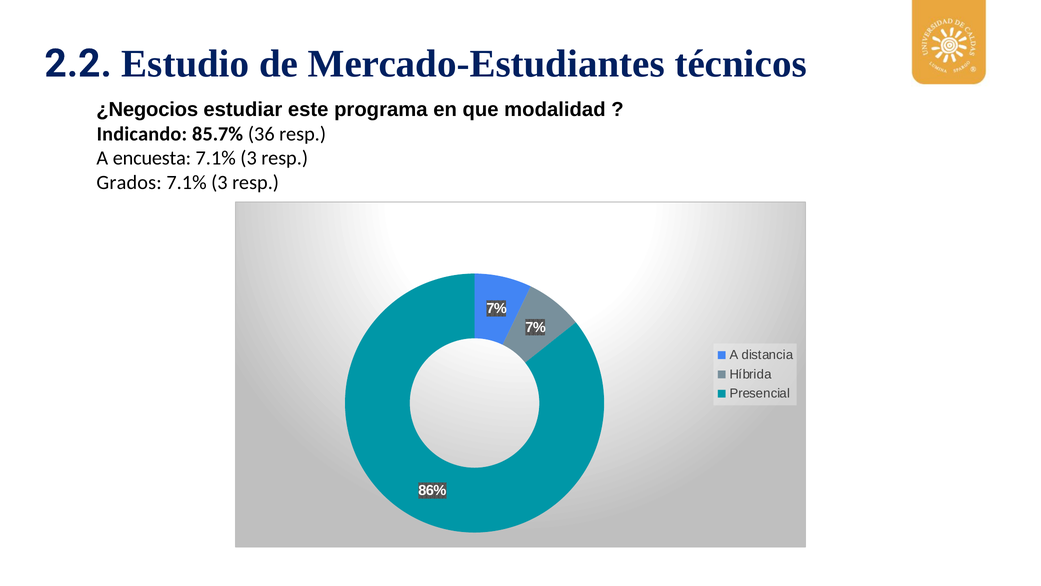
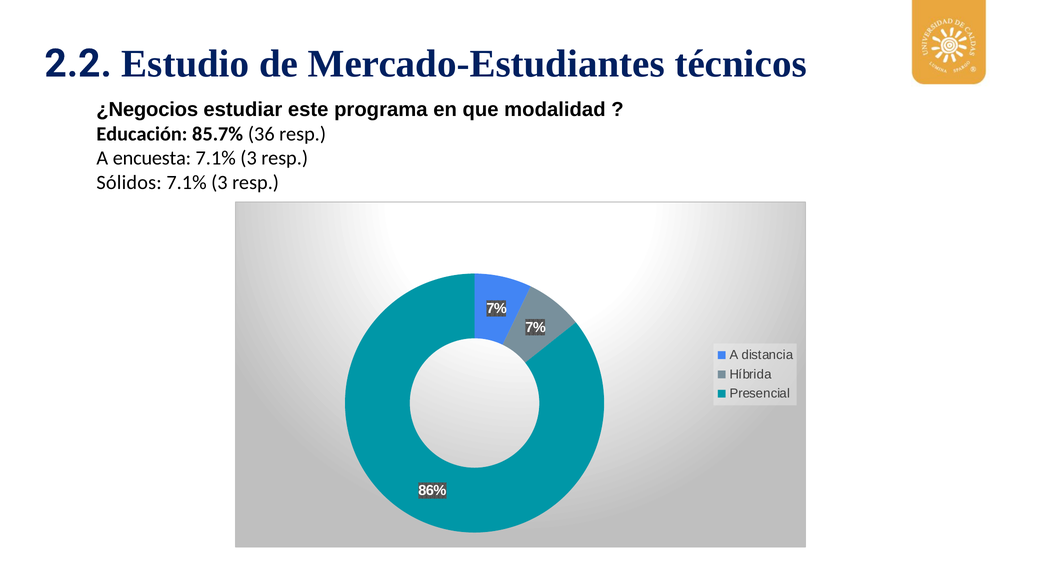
Indicando: Indicando -> Educación
Grados: Grados -> Sólidos
